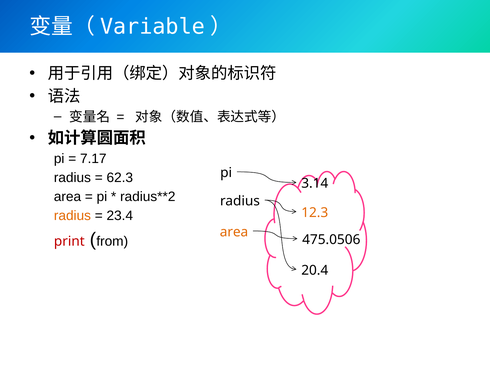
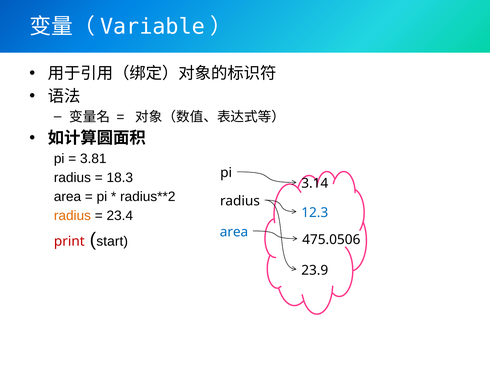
7.17: 7.17 -> 3.81
62.3: 62.3 -> 18.3
12.3 colour: orange -> blue
area at (234, 232) colour: orange -> blue
from: from -> start
20.4: 20.4 -> 23.9
